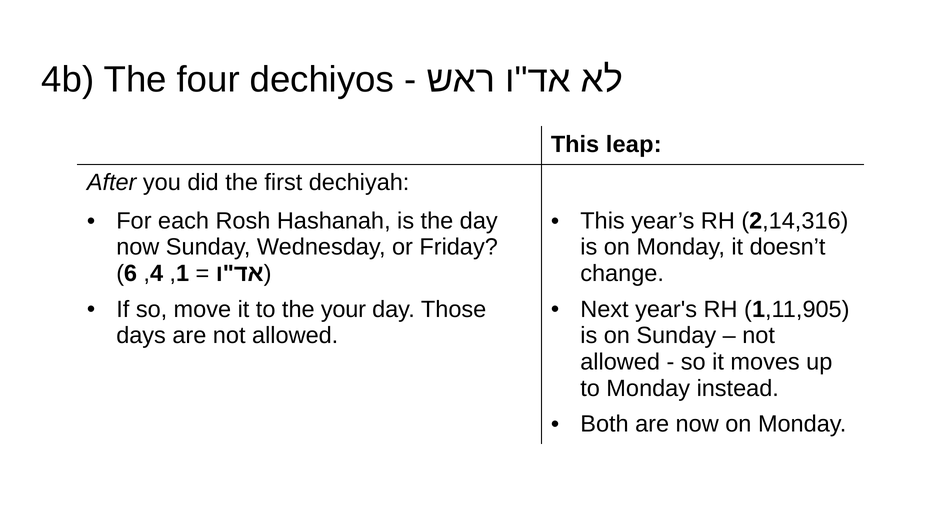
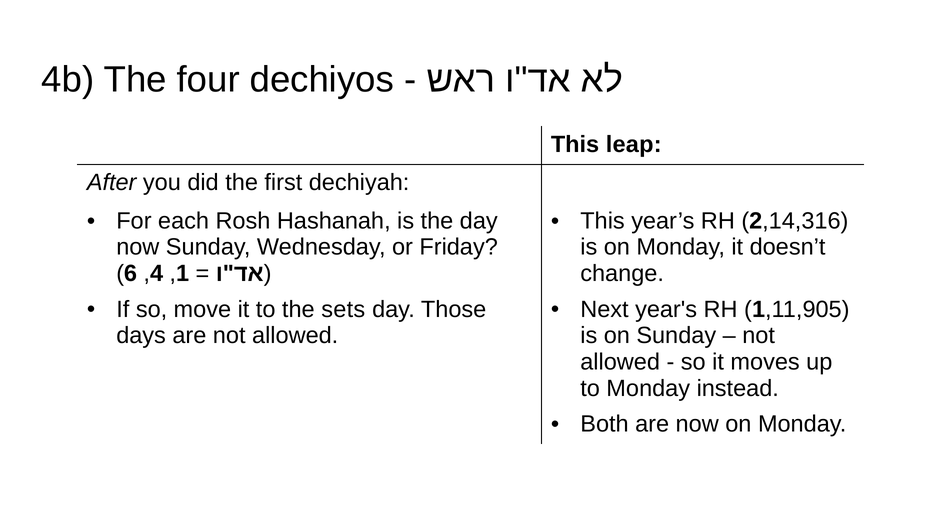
your: your -> sets
